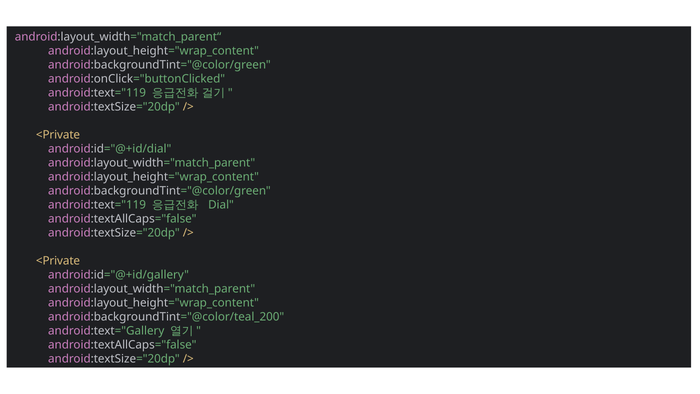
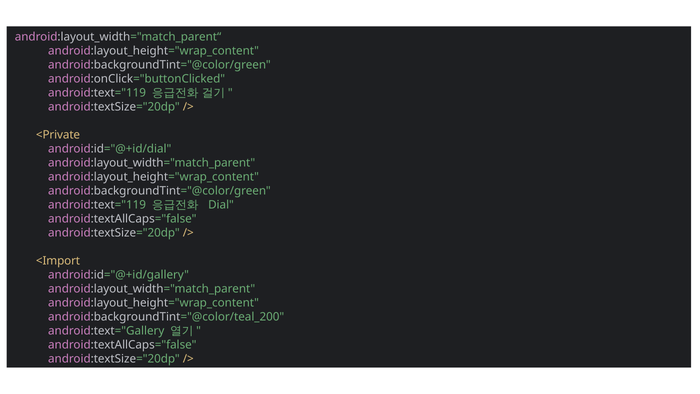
<Private at (58, 261): <Private -> <Import
